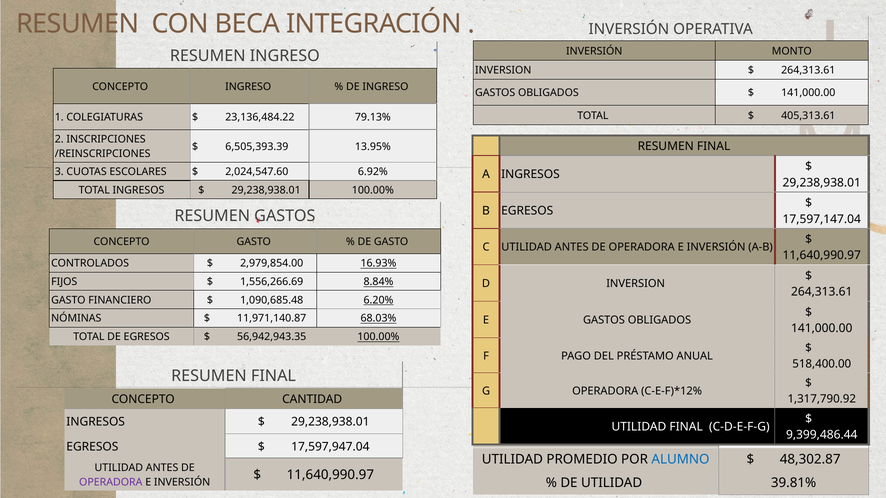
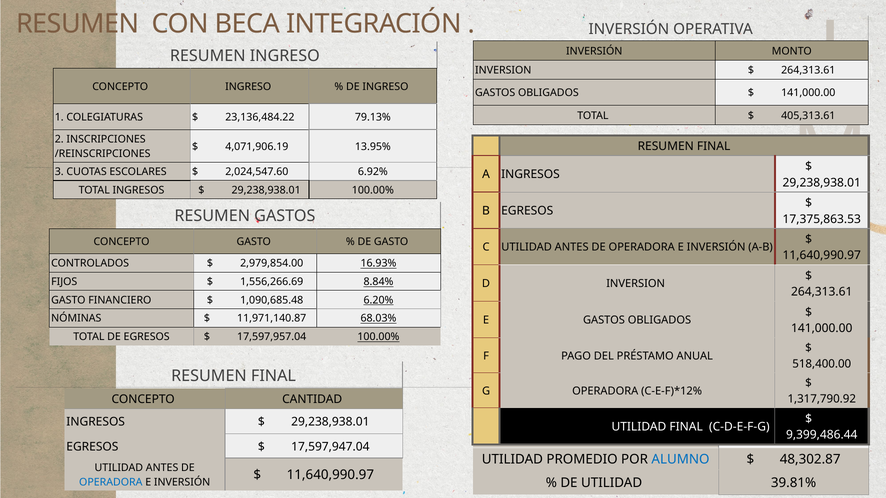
6,505,393.39: 6,505,393.39 -> 4,071,906.19
17,597,147.04: 17,597,147.04 -> 17,375,863.53
56,942,943.35: 56,942,943.35 -> 17,597,957.04
OPERADORA at (111, 482) colour: purple -> blue
